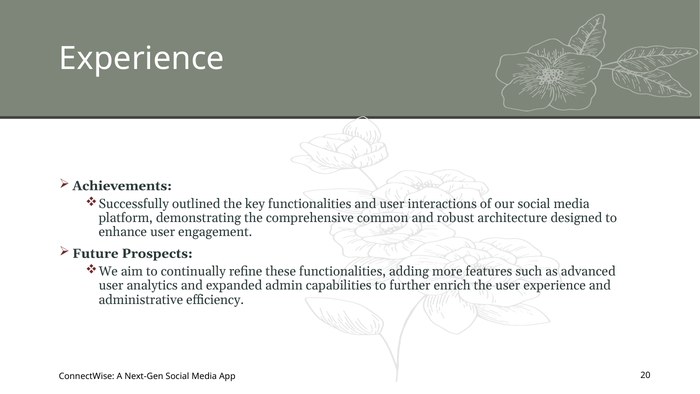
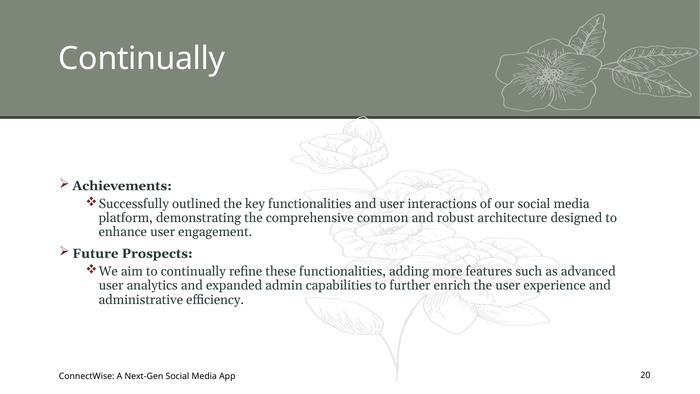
Experience at (142, 59): Experience -> Continually
